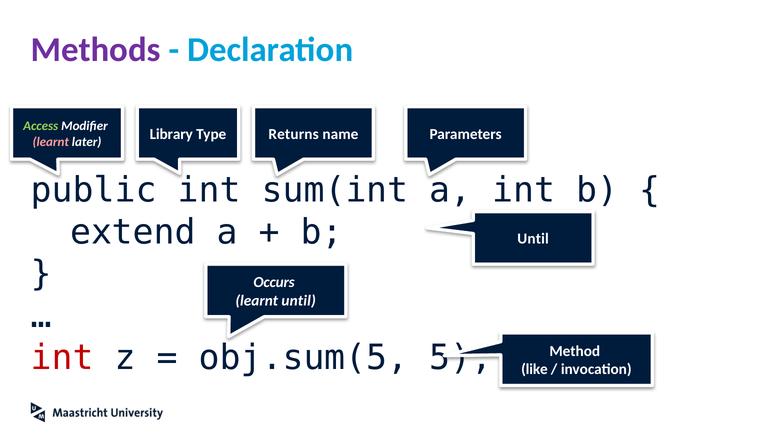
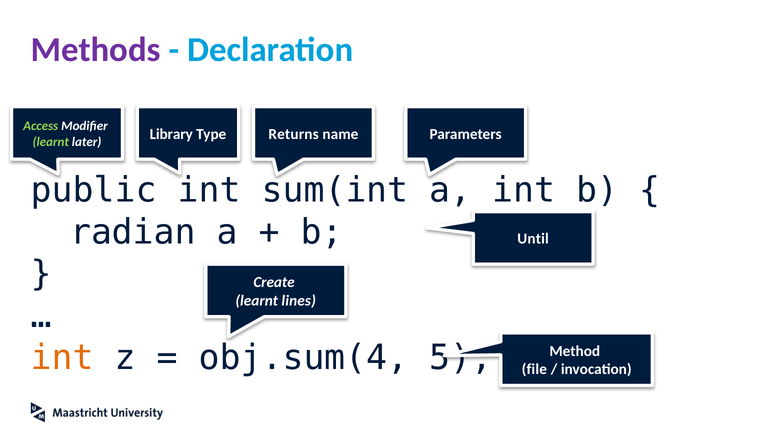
learnt at (51, 142) colour: pink -> light green
extend: extend -> radian
Occurs: Occurs -> Create
learnt until: until -> lines
int at (62, 358) colour: red -> orange
obj.sum(5: obj.sum(5 -> obj.sum(4
like: like -> file
